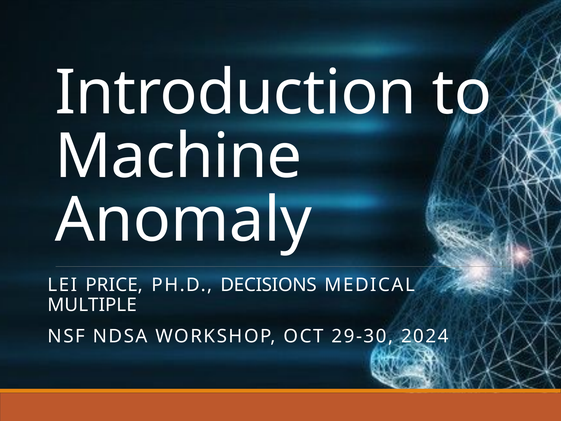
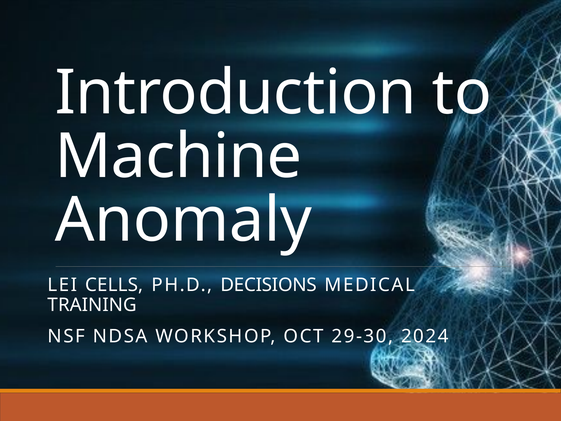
PRICE: PRICE -> CELLS
MULTIPLE: MULTIPLE -> TRAINING
